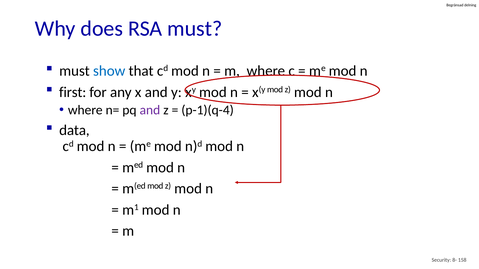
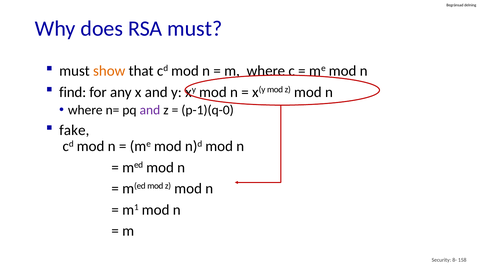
show colour: blue -> orange
first: first -> find
p-1)(q-4: p-1)(q-4 -> p-1)(q-0
data: data -> fake
